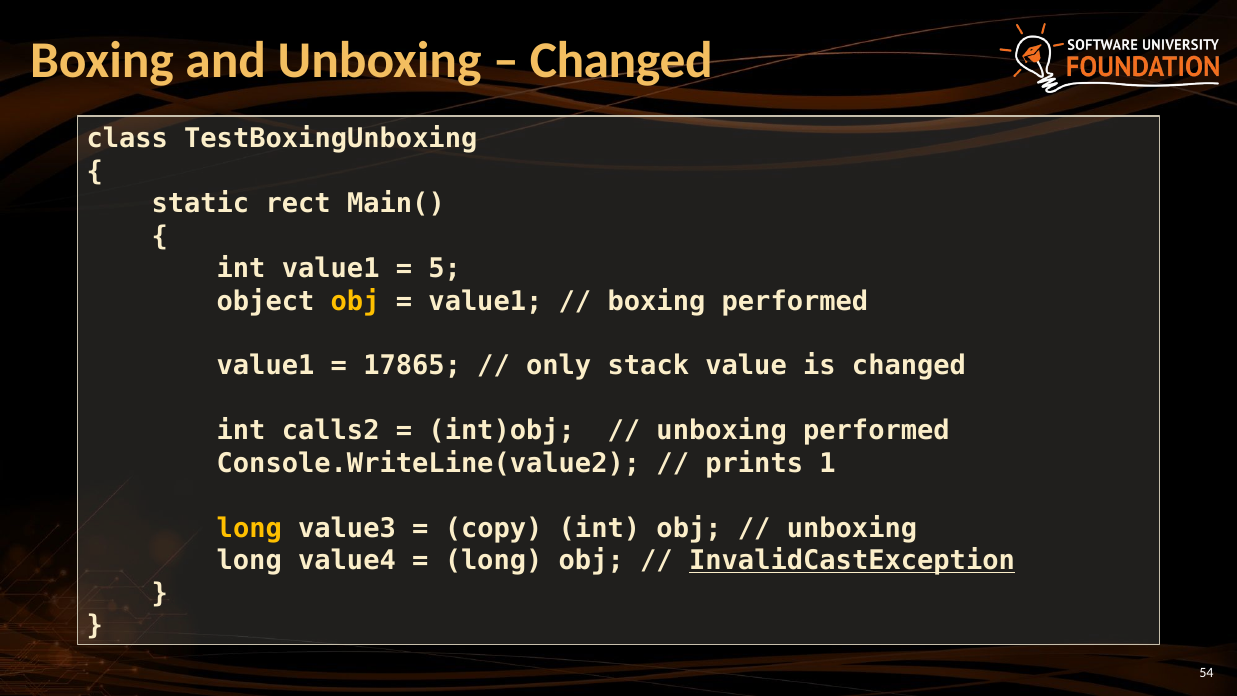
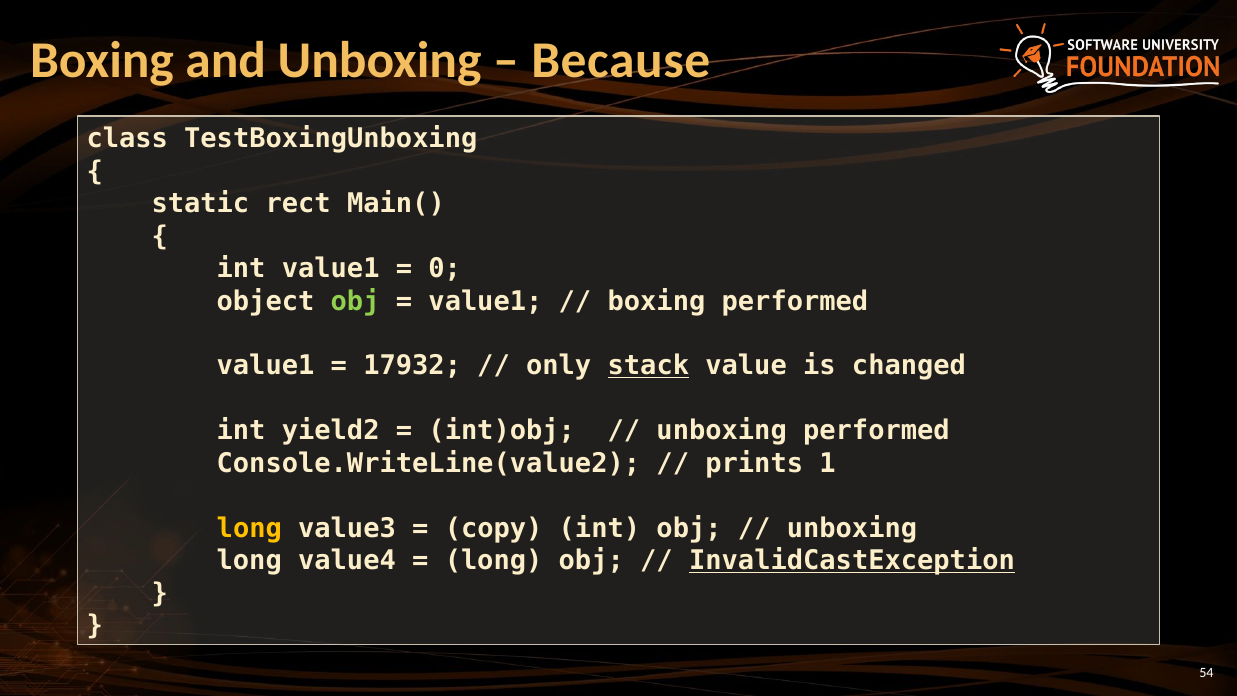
Changed at (621, 60): Changed -> Because
5: 5 -> 0
obj at (355, 301) colour: yellow -> light green
17865: 17865 -> 17932
stack underline: none -> present
calls2: calls2 -> yield2
